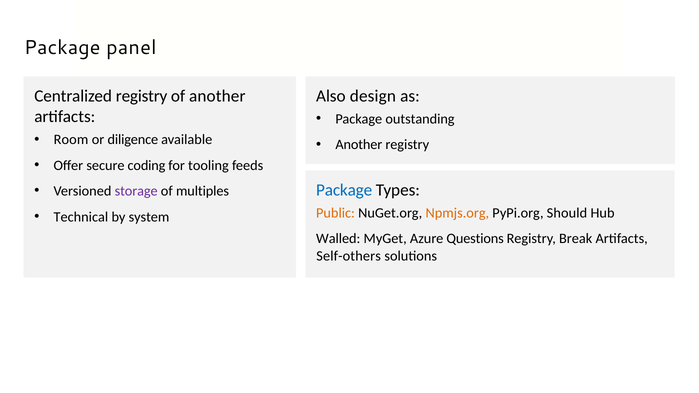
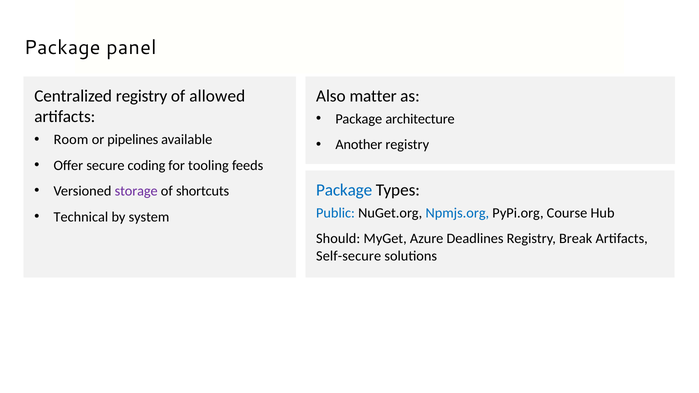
of another: another -> allowed
design: design -> matter
outstanding: outstanding -> architecture
diligence: diligence -> pipelines
multiples: multiples -> shortcuts
Public colour: orange -> blue
Npmjs.org colour: orange -> blue
Should: Should -> Course
Walled: Walled -> Should
Questions: Questions -> Deadlines
Self-others: Self-others -> Self-secure
